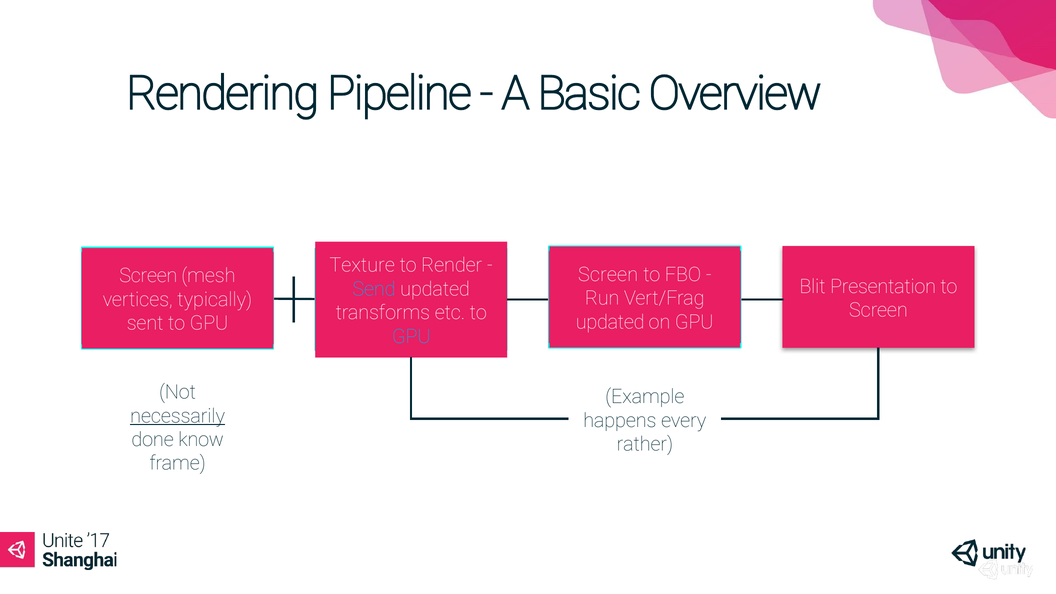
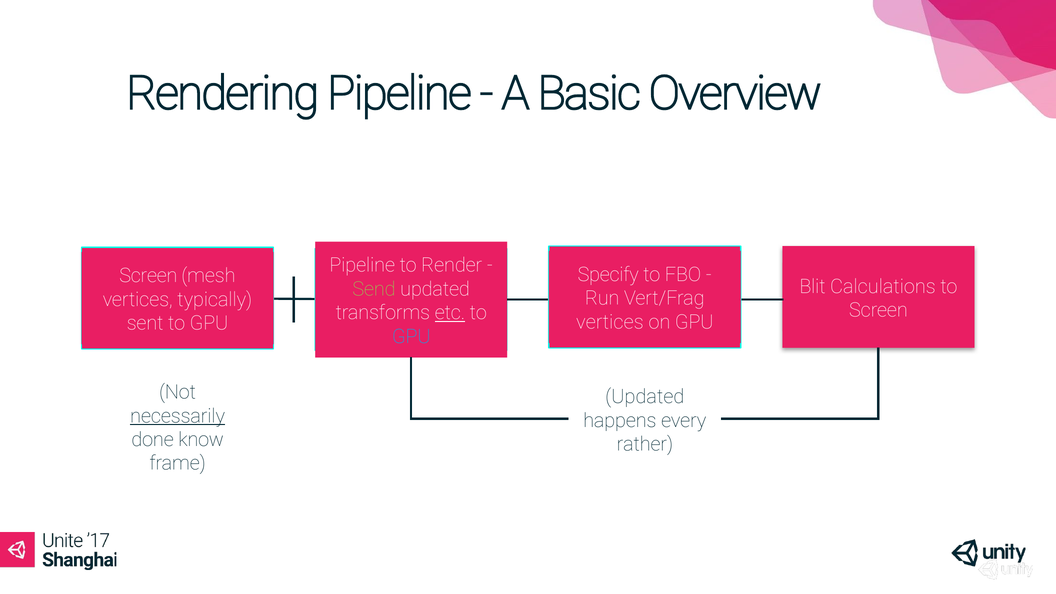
Texture at (362, 265): Texture -> Pipeline
Screen at (608, 275): Screen -> Specify
Presentation: Presentation -> Calculations
Send colour: light blue -> light green
etc underline: none -> present
updated at (610, 322): updated -> vertices
Example at (645, 397): Example -> Updated
